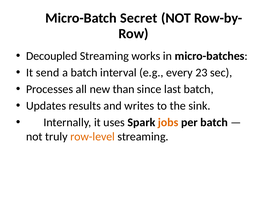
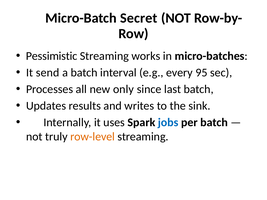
Decoupled: Decoupled -> Pessimistic
23: 23 -> 95
than: than -> only
jobs colour: orange -> blue
